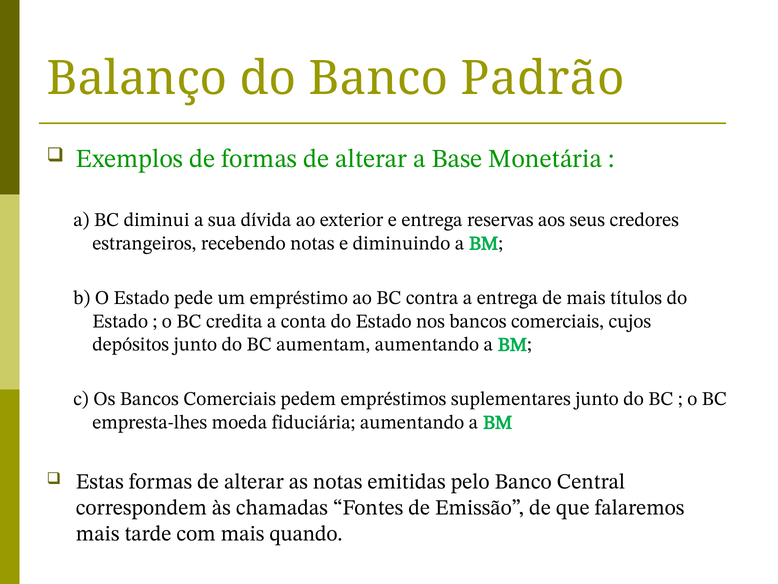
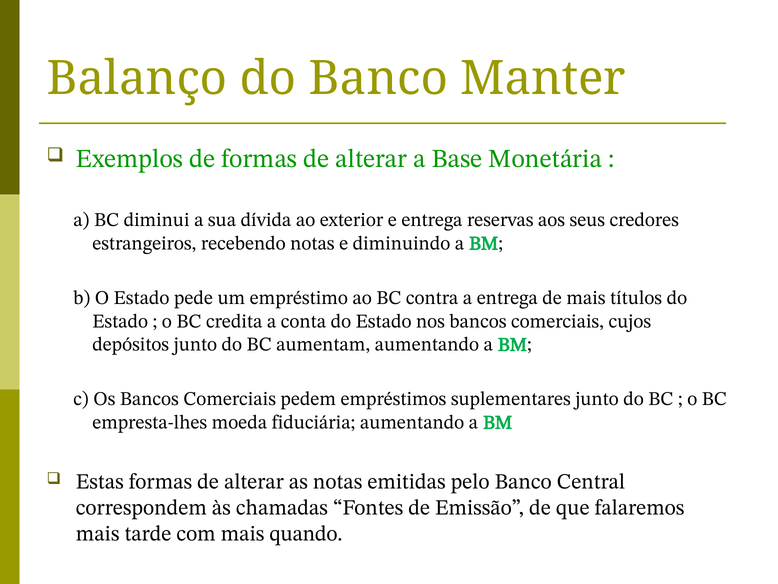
Padrão: Padrão -> Manter
